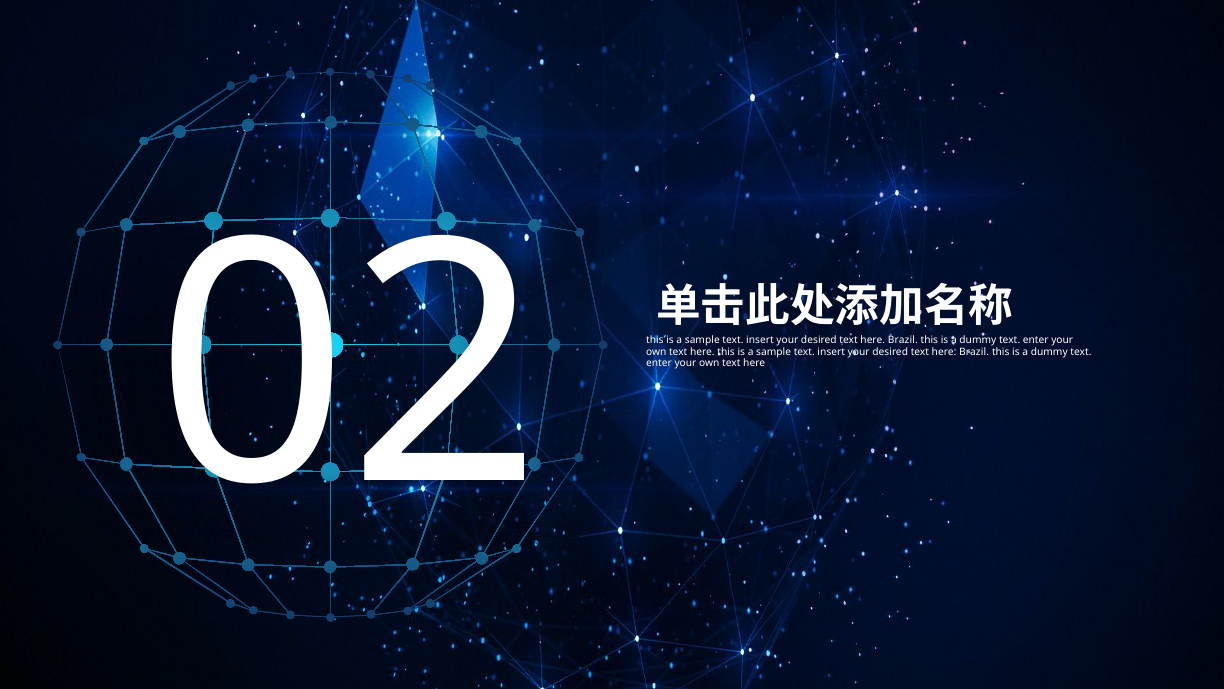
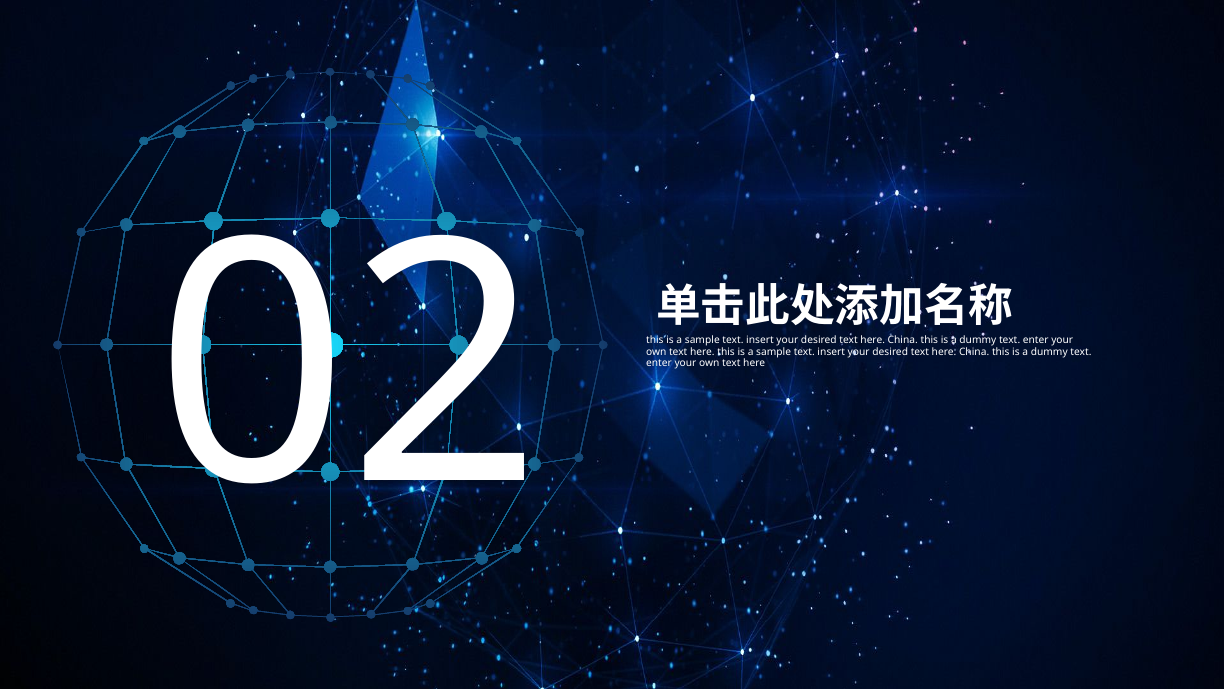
Brazil at (903, 340): Brazil -> China
Brazil at (974, 351): Brazil -> China
